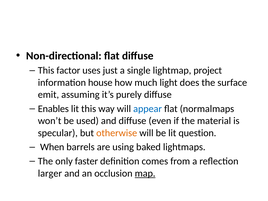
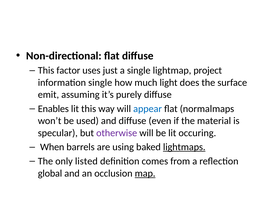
information house: house -> single
otherwise colour: orange -> purple
question: question -> occuring
lightmaps underline: none -> present
faster: faster -> listed
larger: larger -> global
